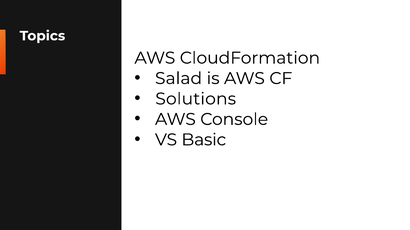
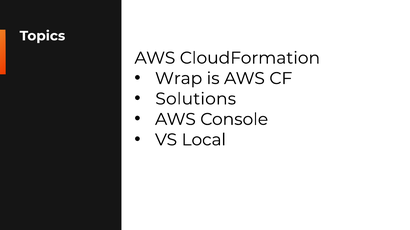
Salad: Salad -> Wrap
Basic: Basic -> Local
